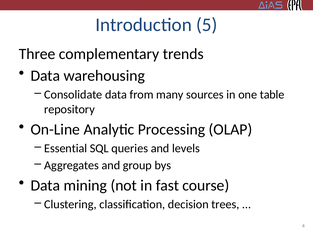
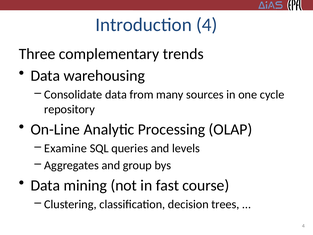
Introduction 5: 5 -> 4
table: table -> cycle
Essential: Essential -> Examine
